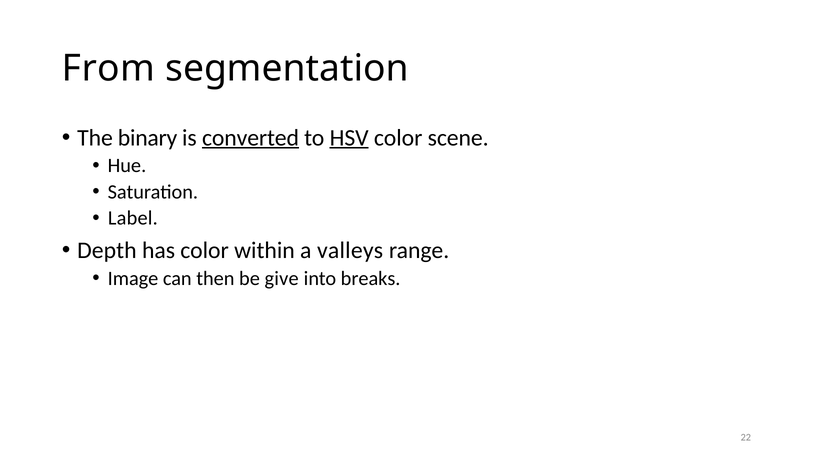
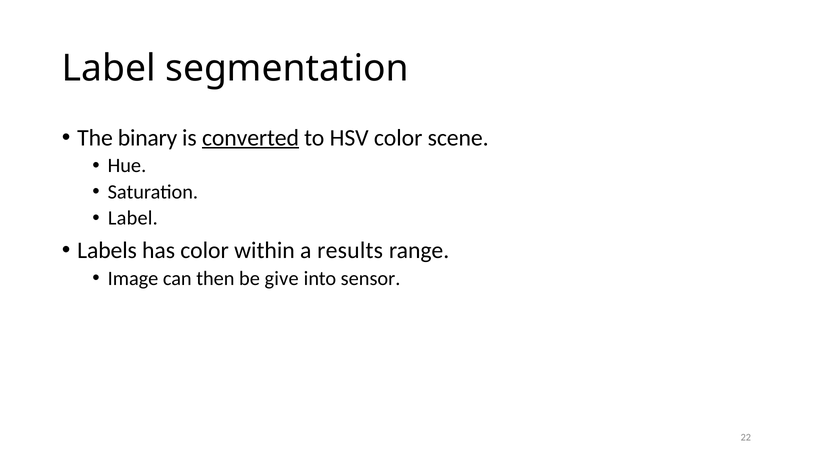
From at (109, 68): From -> Label
HSV underline: present -> none
Depth: Depth -> Labels
valleys: valleys -> results
breaks: breaks -> sensor
